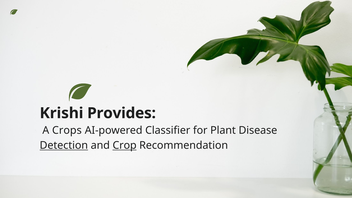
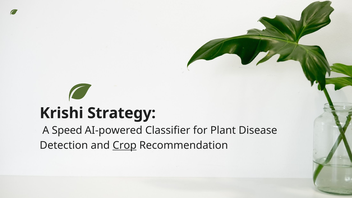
Provides: Provides -> Strategy
Crops: Crops -> Speed
Detection underline: present -> none
